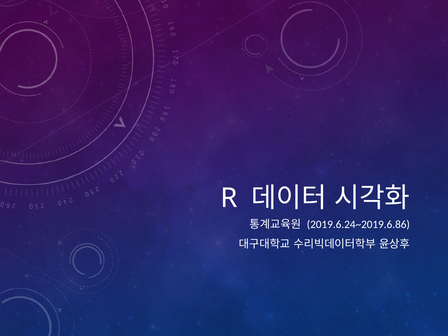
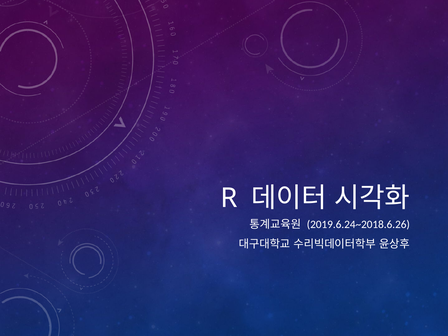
2019.6.24~2019.6.86: 2019.6.24~2019.6.86 -> 2019.6.24~2018.6.26
